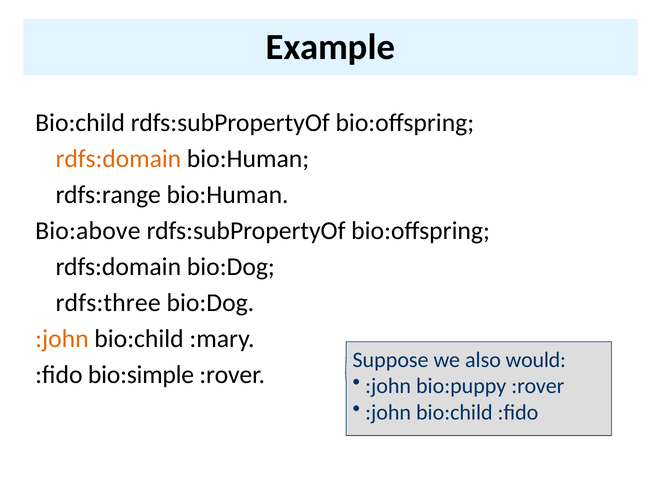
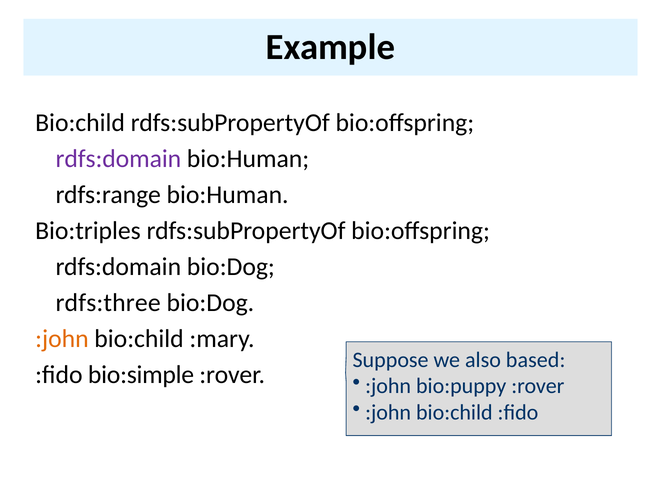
rdfs:domain at (118, 159) colour: orange -> purple
Bio:above: Bio:above -> Bio:triples
would: would -> based
